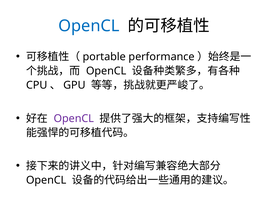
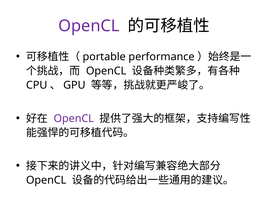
OpenCL at (89, 26) colour: blue -> purple
